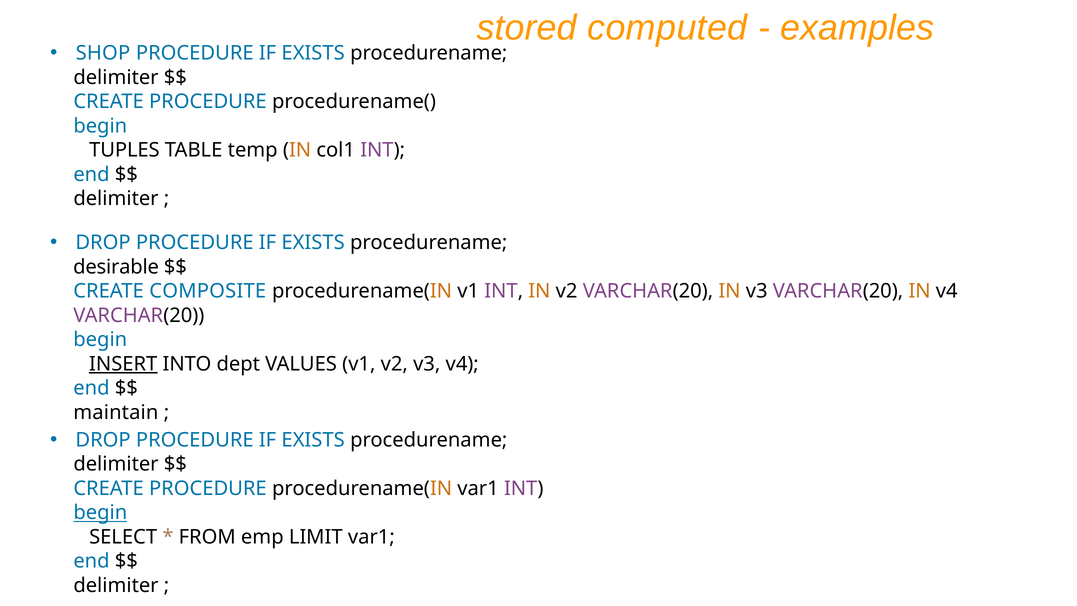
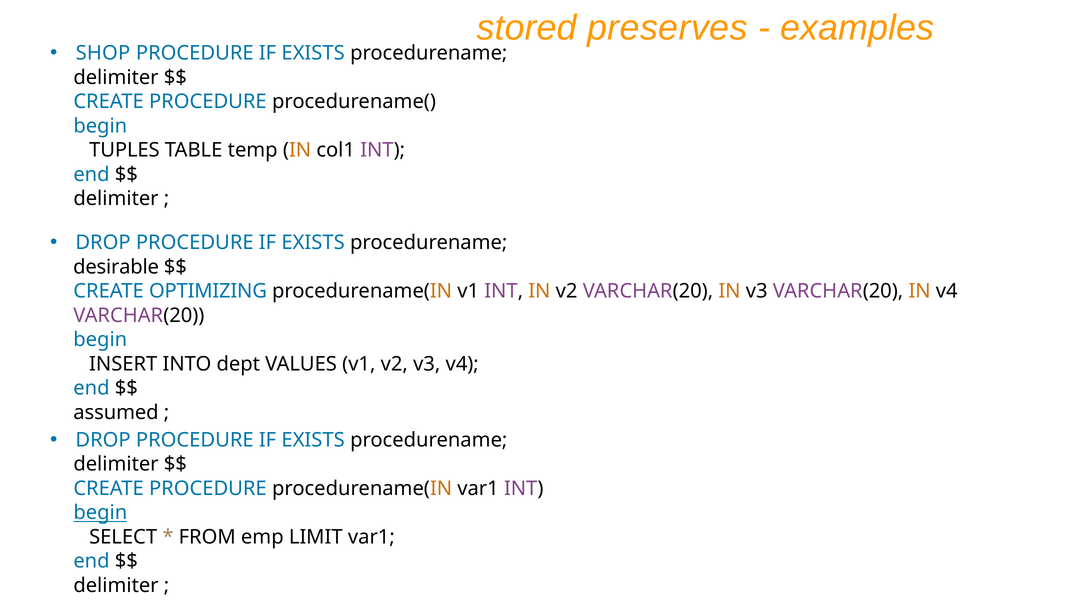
computed: computed -> preserves
COMPOSITE: COMPOSITE -> OPTIMIZING
INSERT underline: present -> none
maintain: maintain -> assumed
